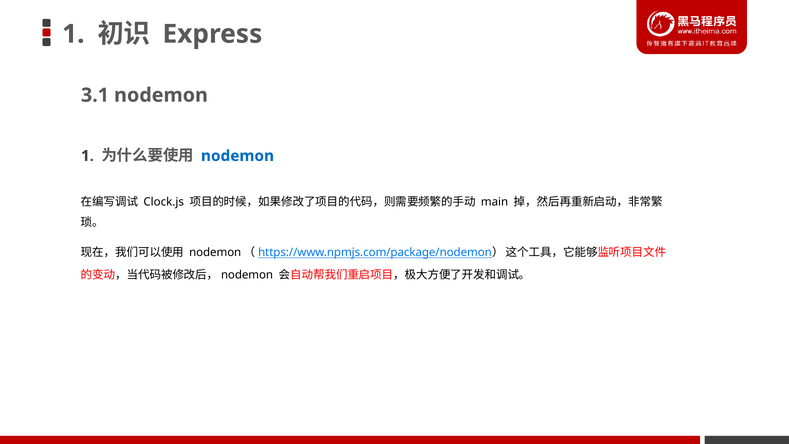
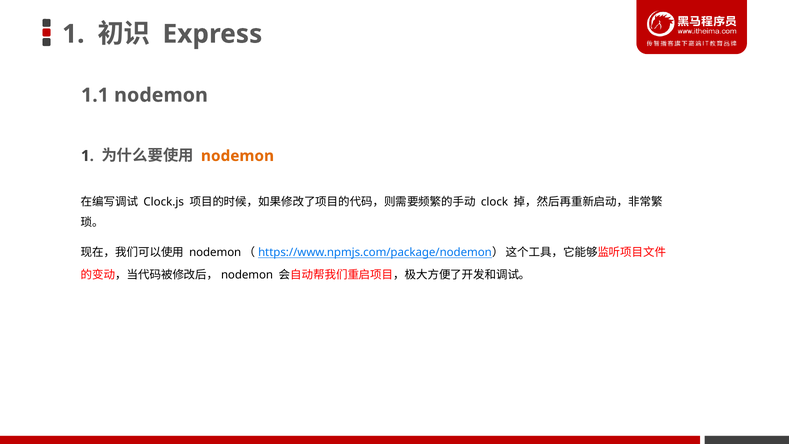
3.1: 3.1 -> 1.1
nodemon at (237, 156) colour: blue -> orange
main: main -> clock
